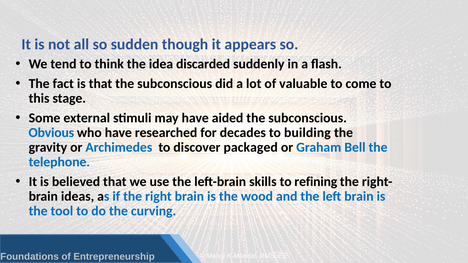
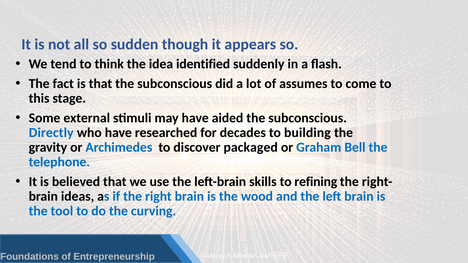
discarded: discarded -> identified
valuable: valuable -> assumes
Obvious: Obvious -> Directly
